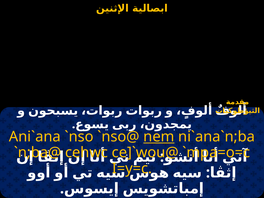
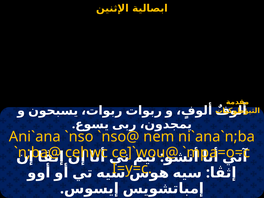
nem underline: present -> none
